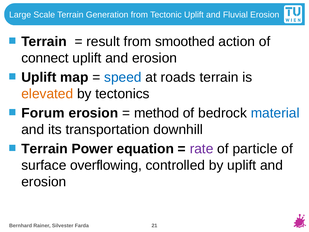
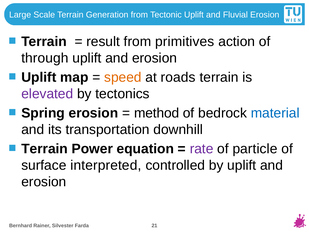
smoothed: smoothed -> primitives
connect: connect -> through
speed colour: blue -> orange
elevated colour: orange -> purple
Forum: Forum -> Spring
overflowing: overflowing -> interpreted
